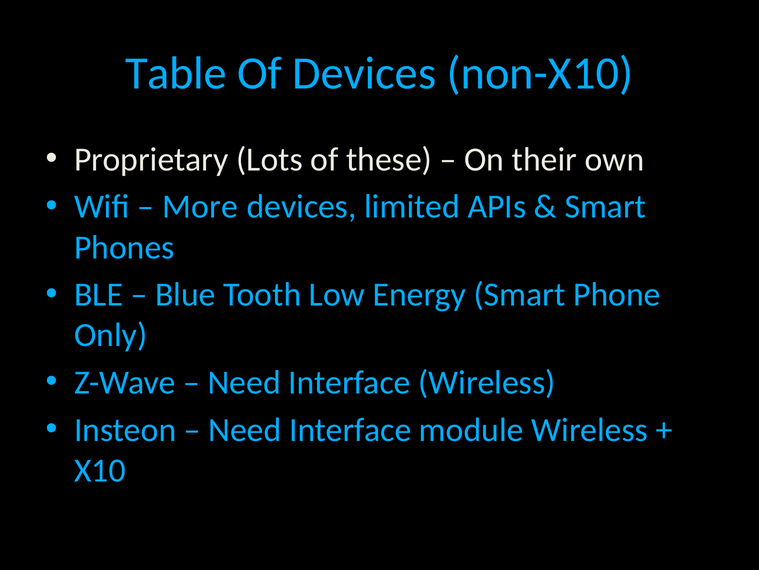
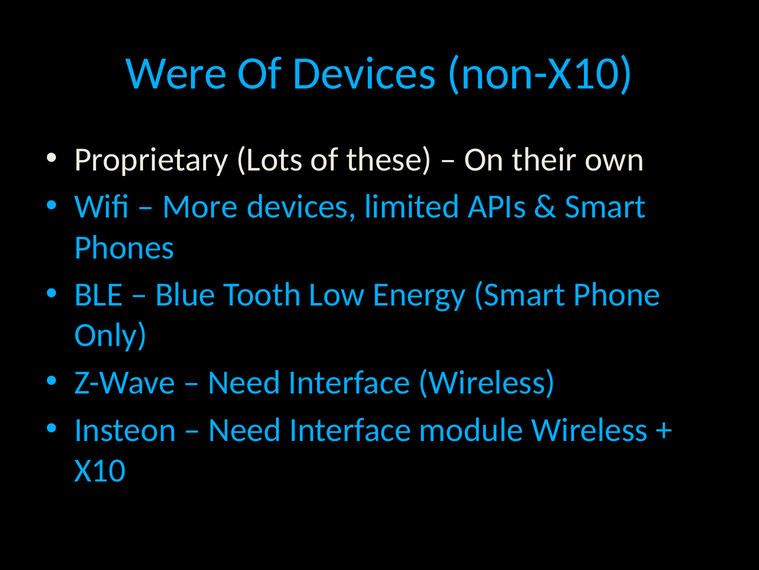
Table: Table -> Were
